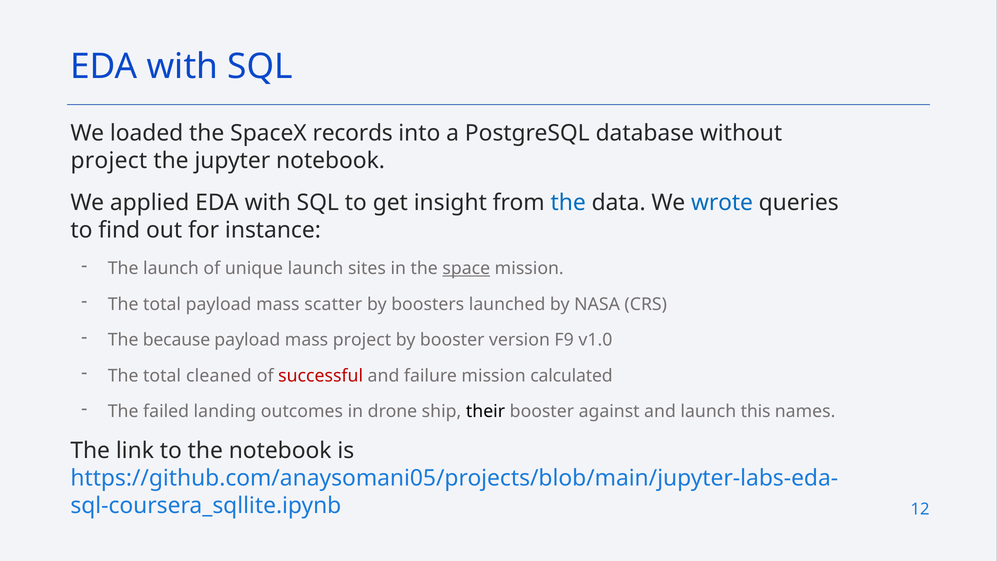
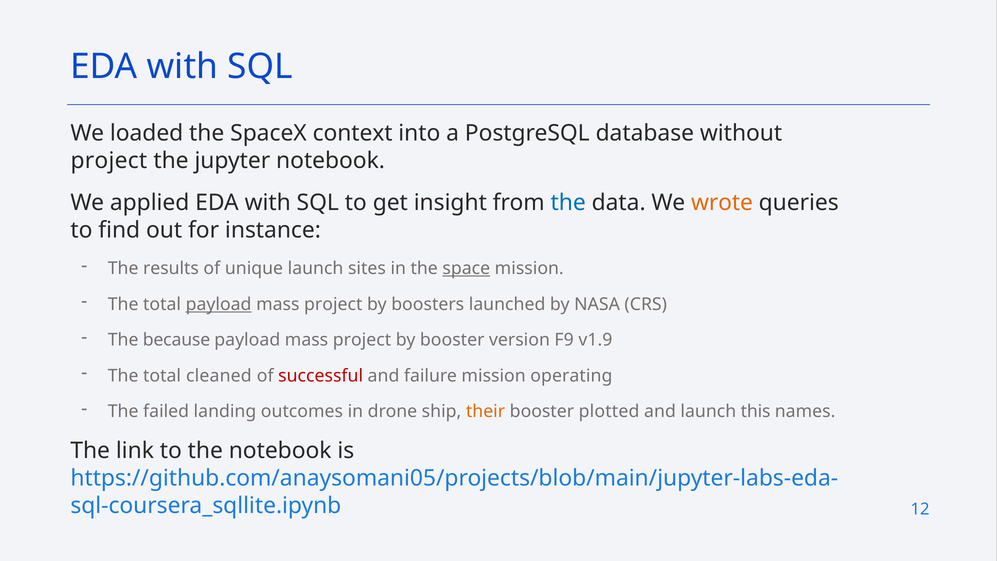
records: records -> context
wrote colour: blue -> orange
The launch: launch -> results
payload at (219, 304) underline: none -> present
scatter at (333, 304): scatter -> project
v1.0: v1.0 -> v1.9
calculated: calculated -> operating
their colour: black -> orange
against: against -> plotted
